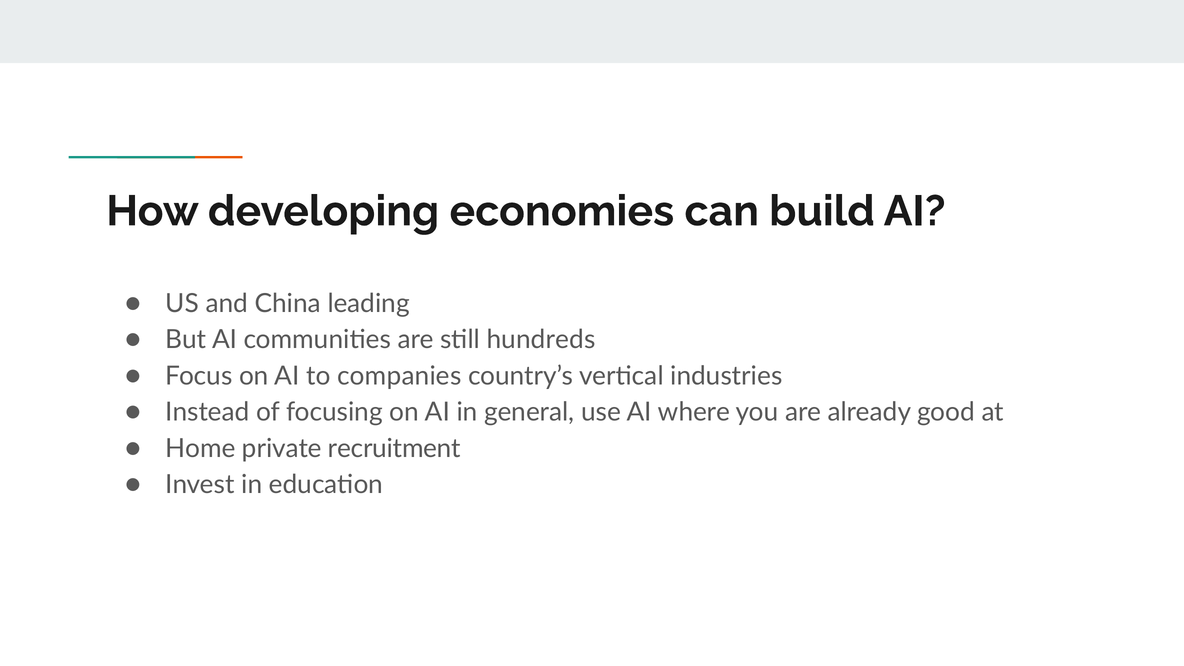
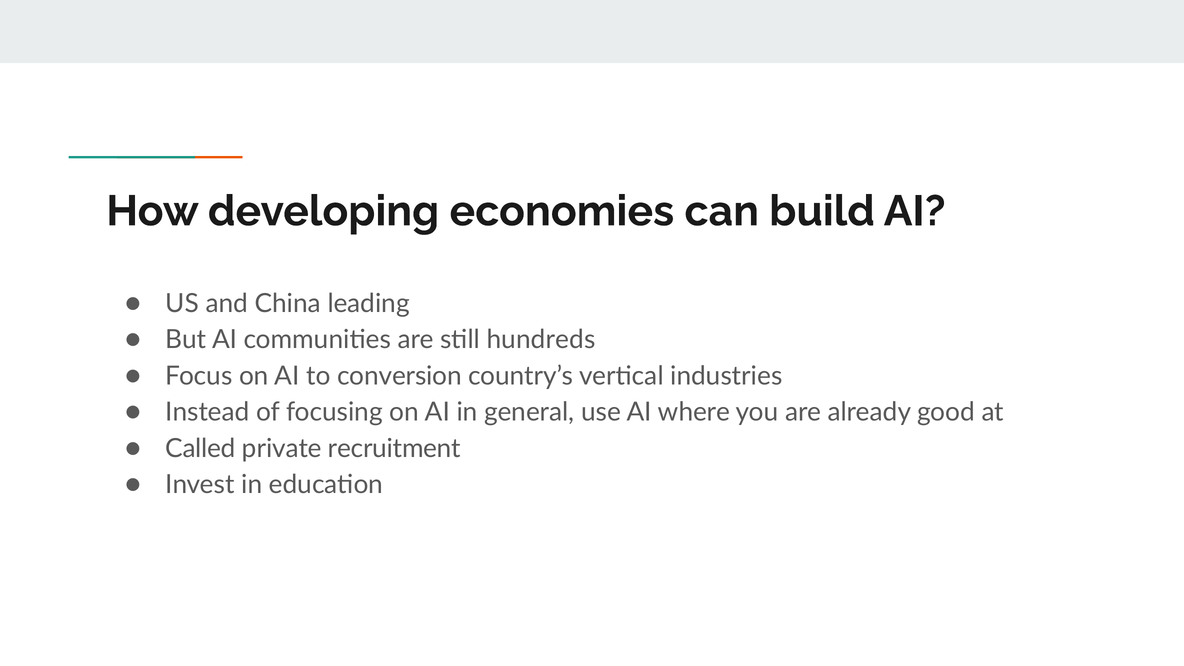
companies: companies -> conversion
Home: Home -> Called
